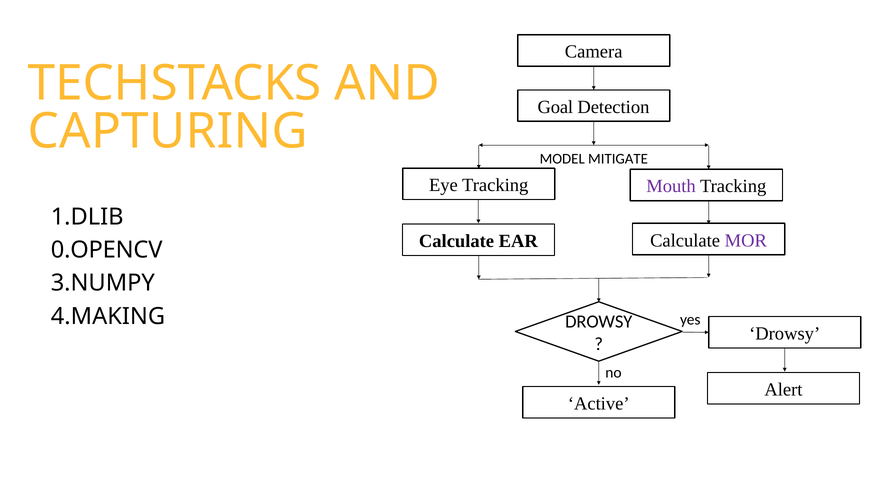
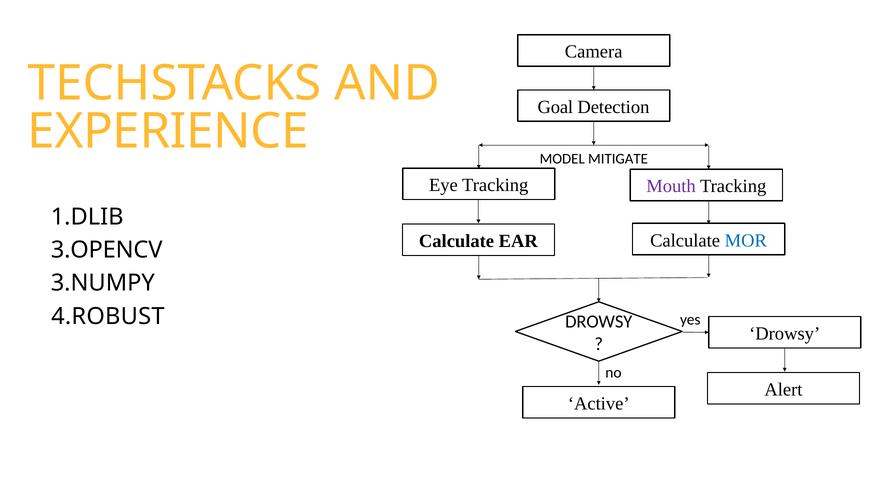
CAPTURING: CAPTURING -> EXPERIENCE
MOR colour: purple -> blue
0.OPENCV: 0.OPENCV -> 3.OPENCV
4.MAKING: 4.MAKING -> 4.ROBUST
